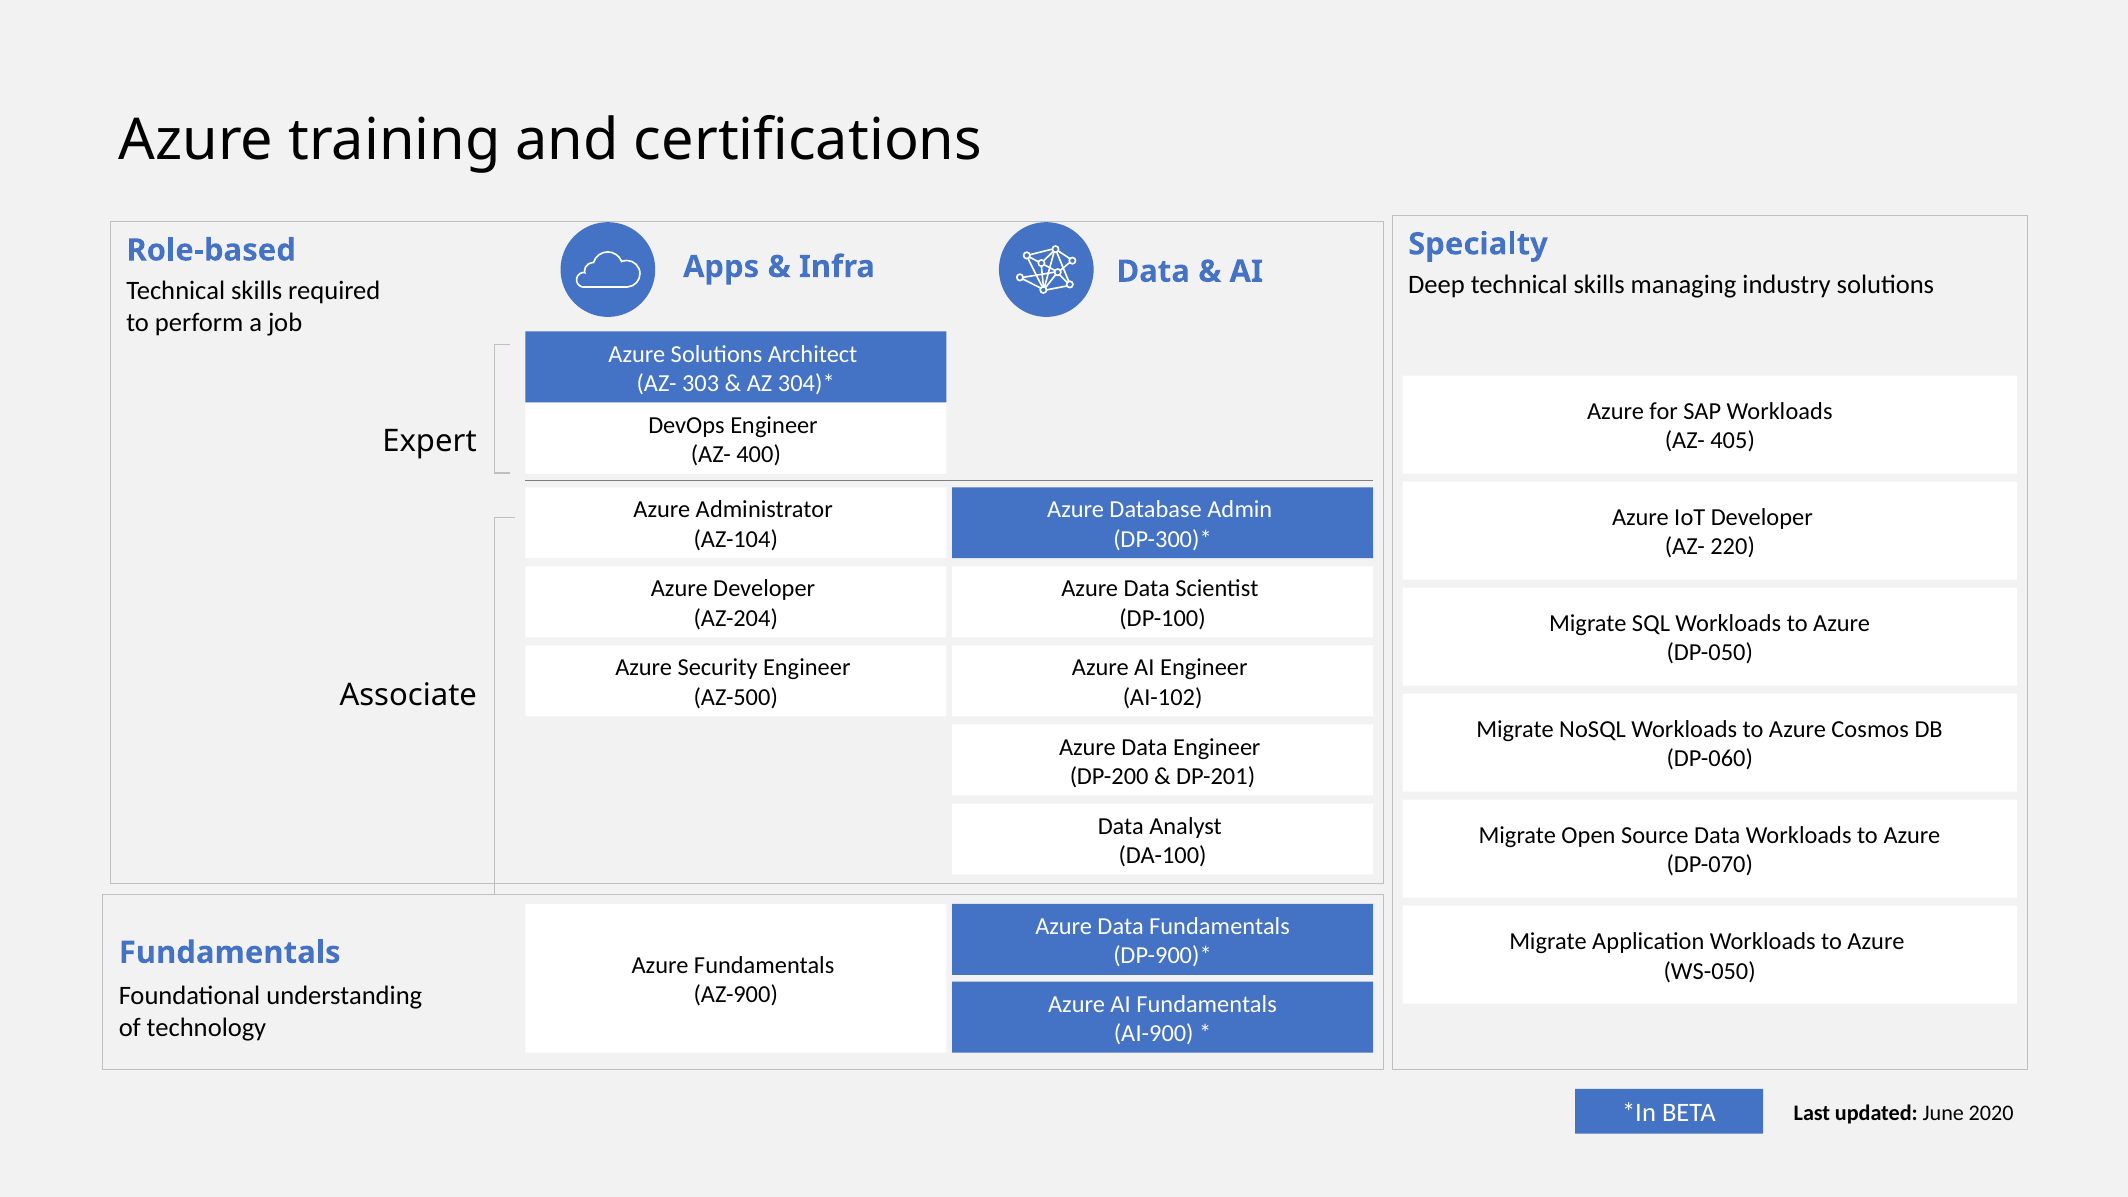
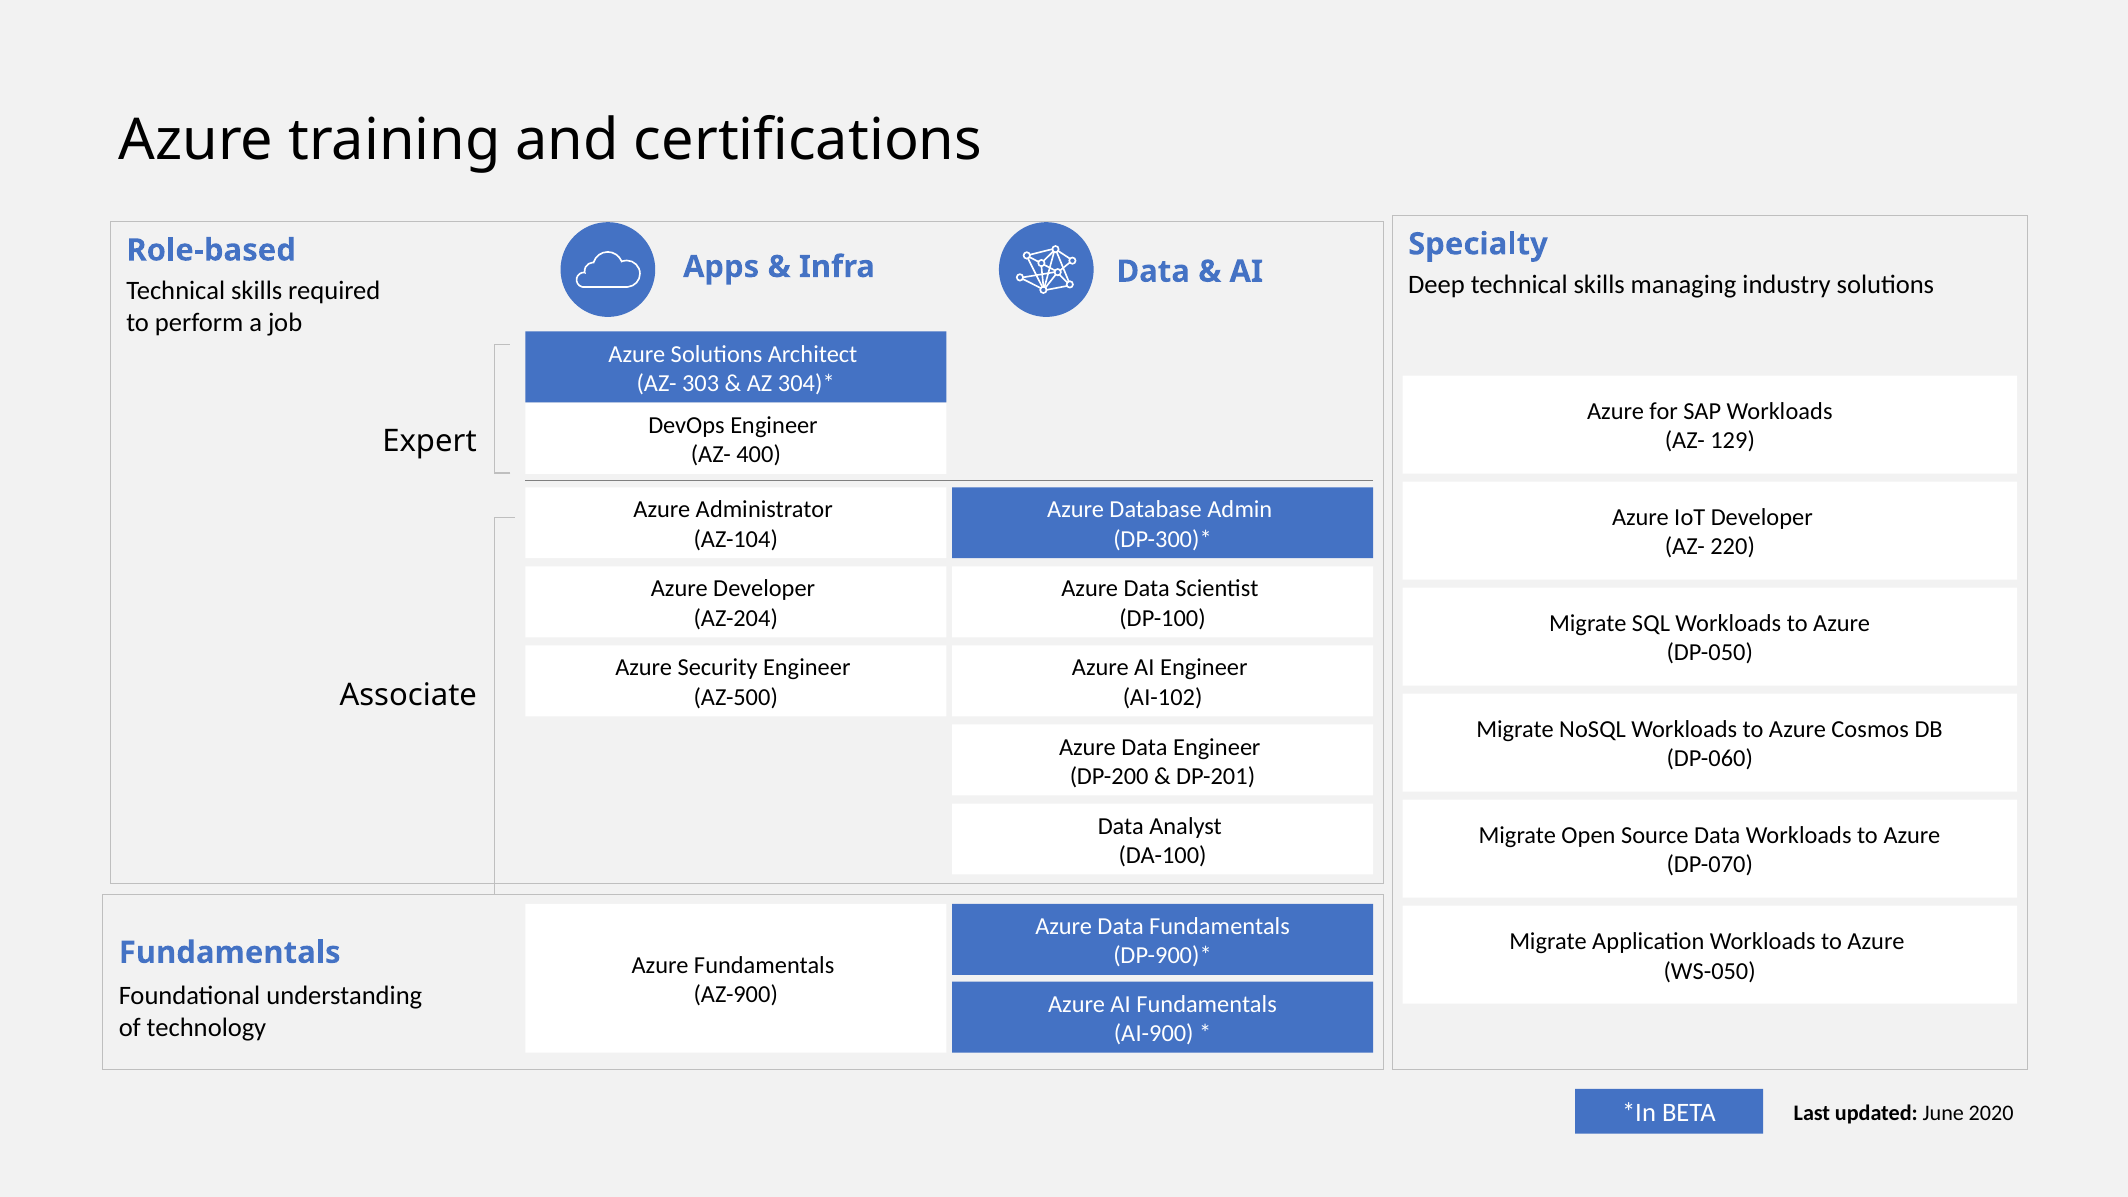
405: 405 -> 129
